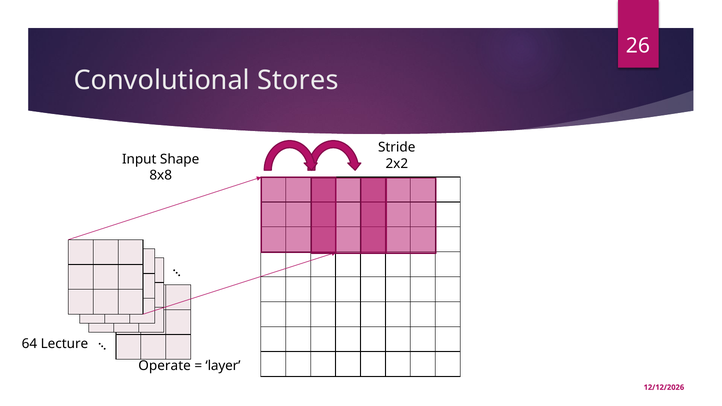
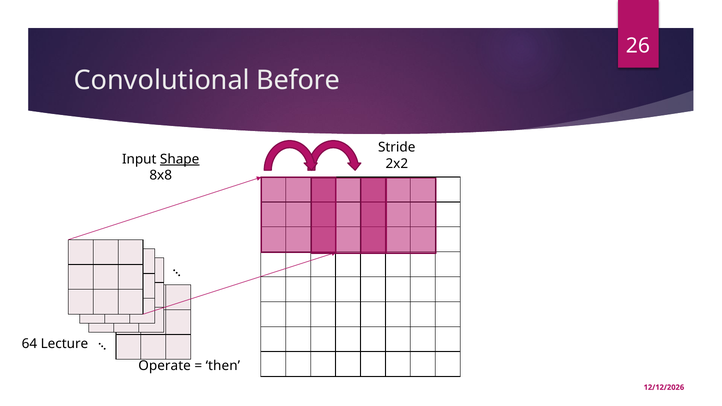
Stores: Stores -> Before
Shape underline: none -> present
layer: layer -> then
